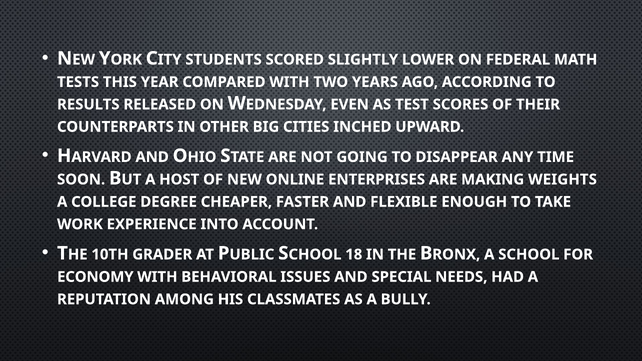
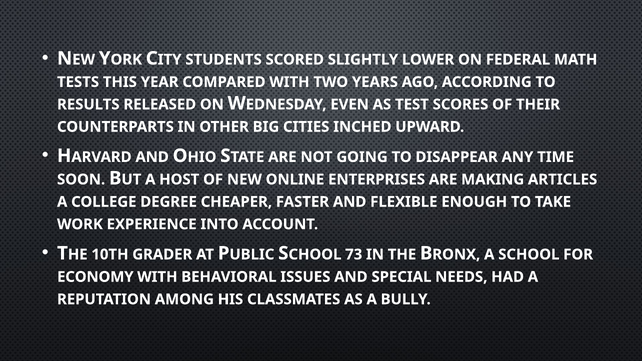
WEIGHTS: WEIGHTS -> ARTICLES
18: 18 -> 73
